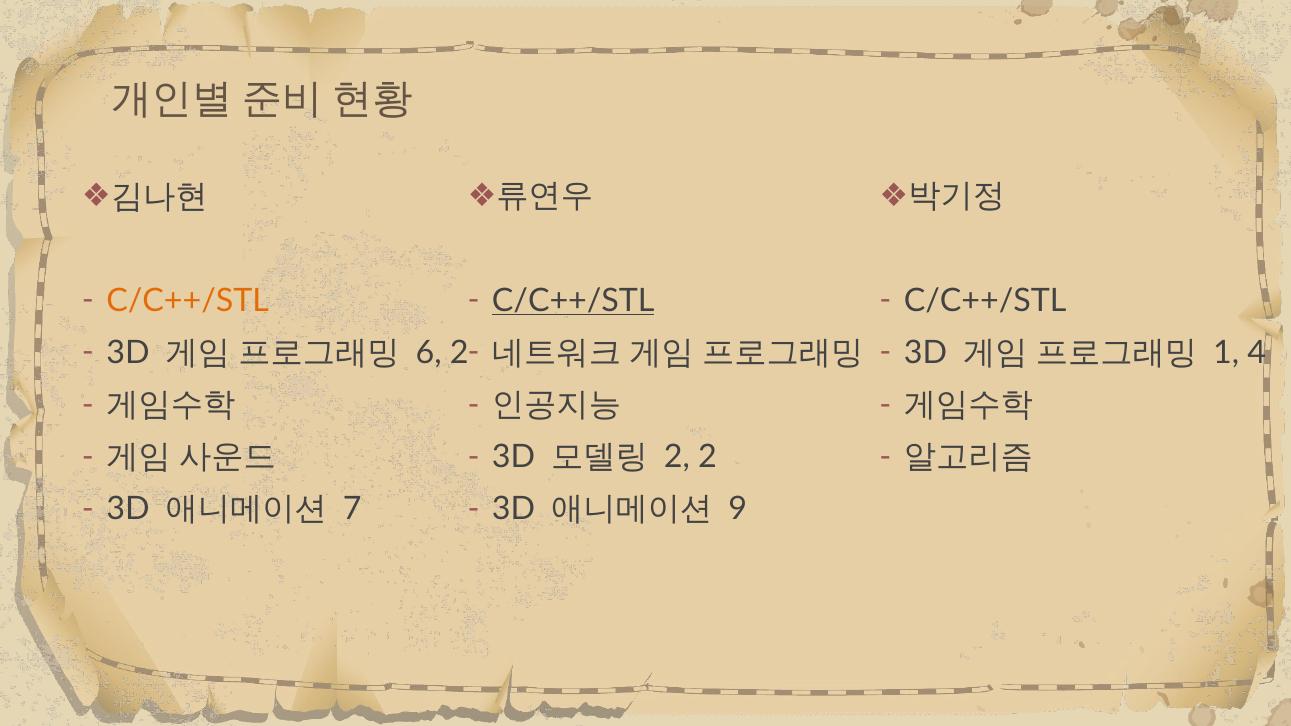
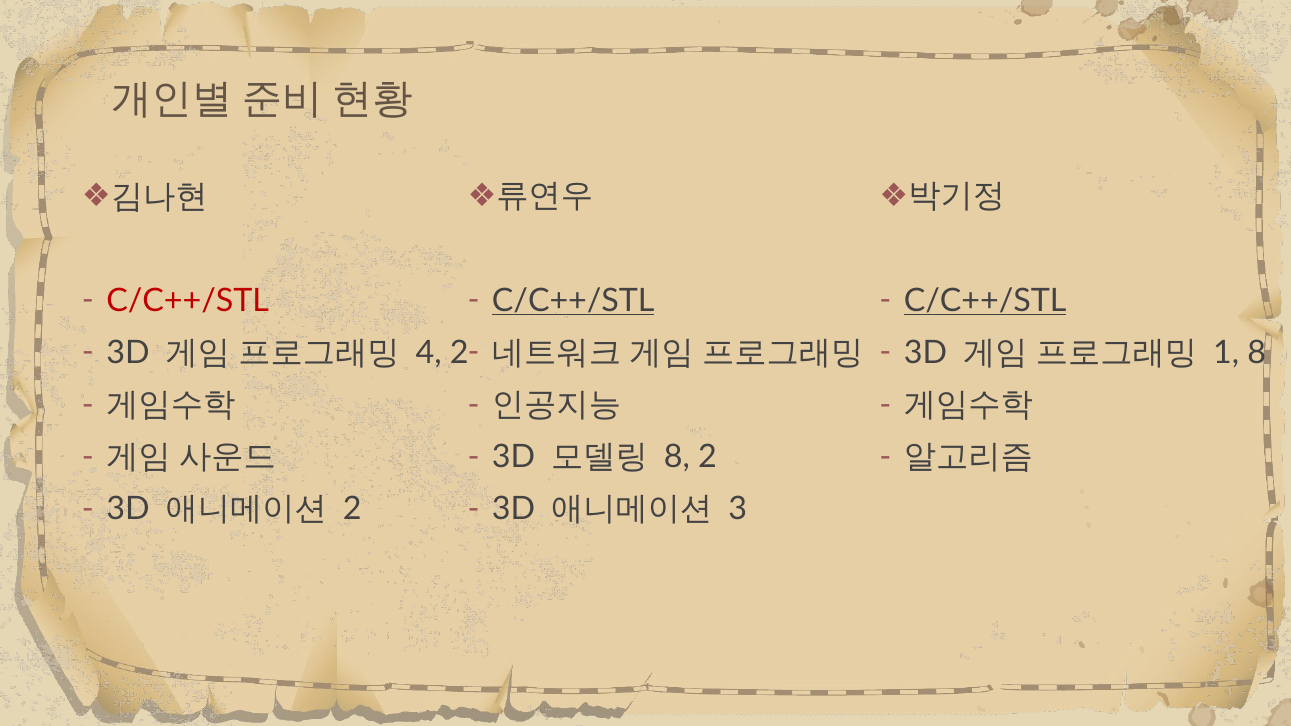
C/C++/STL at (985, 301) underline: none -> present
C/C++/STL at (188, 301) colour: orange -> red
6: 6 -> 4
1 4: 4 -> 8
2 at (677, 457): 2 -> 8
9: 9 -> 3
7 at (352, 509): 7 -> 2
